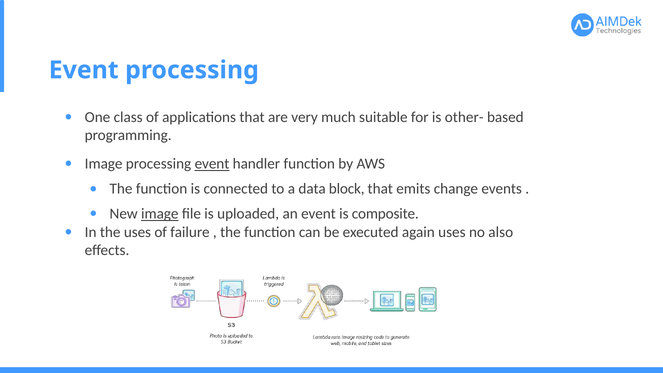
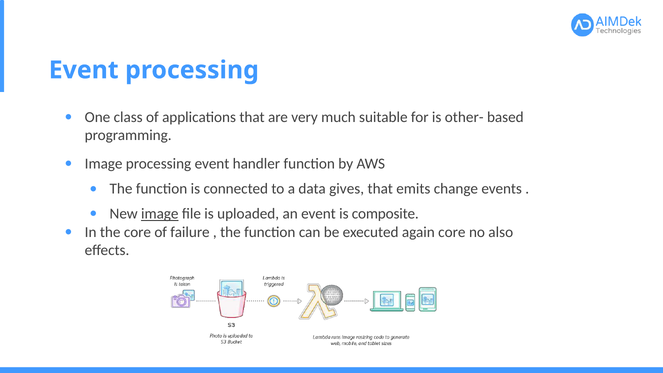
event at (212, 164) underline: present -> none
block: block -> gives
the uses: uses -> core
again uses: uses -> core
